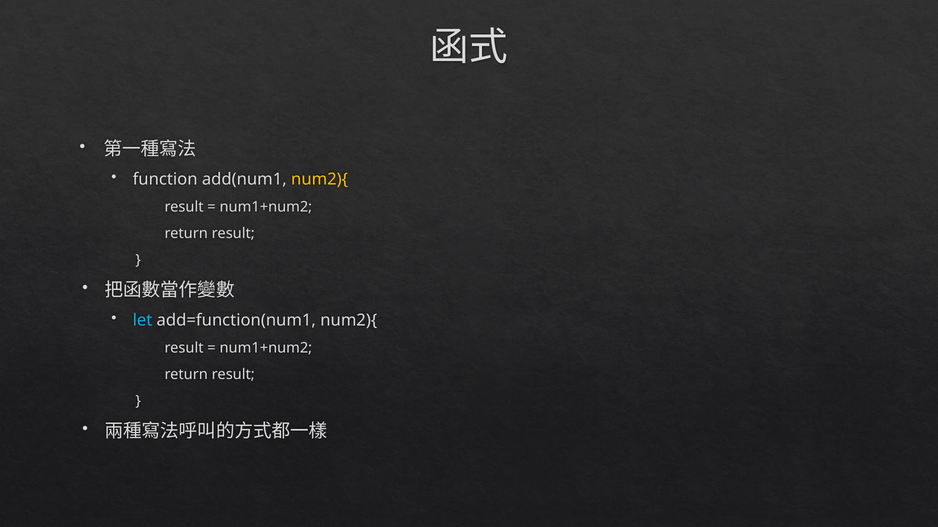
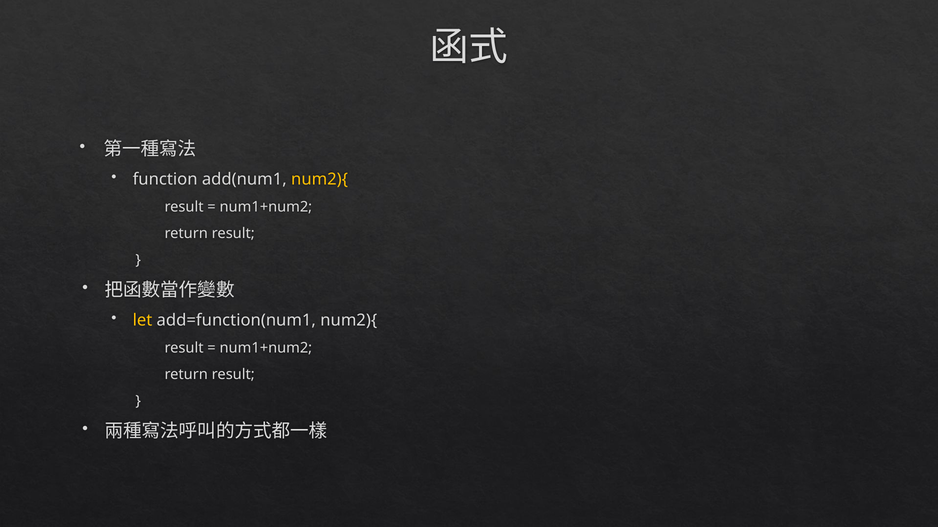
let colour: light blue -> yellow
